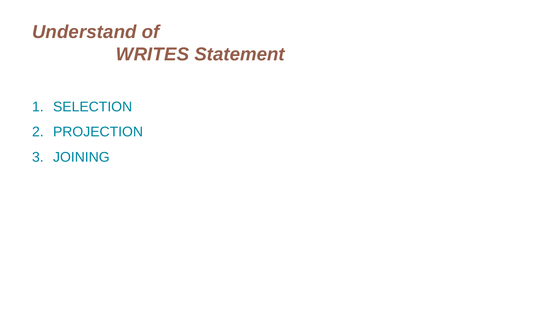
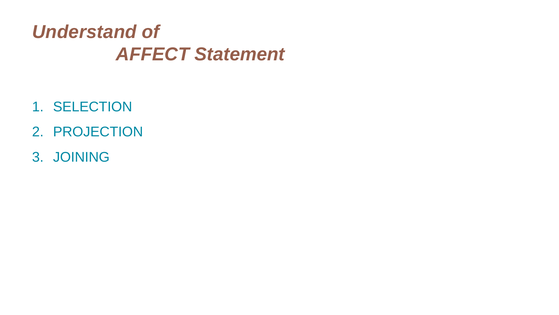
WRITES: WRITES -> AFFECT
